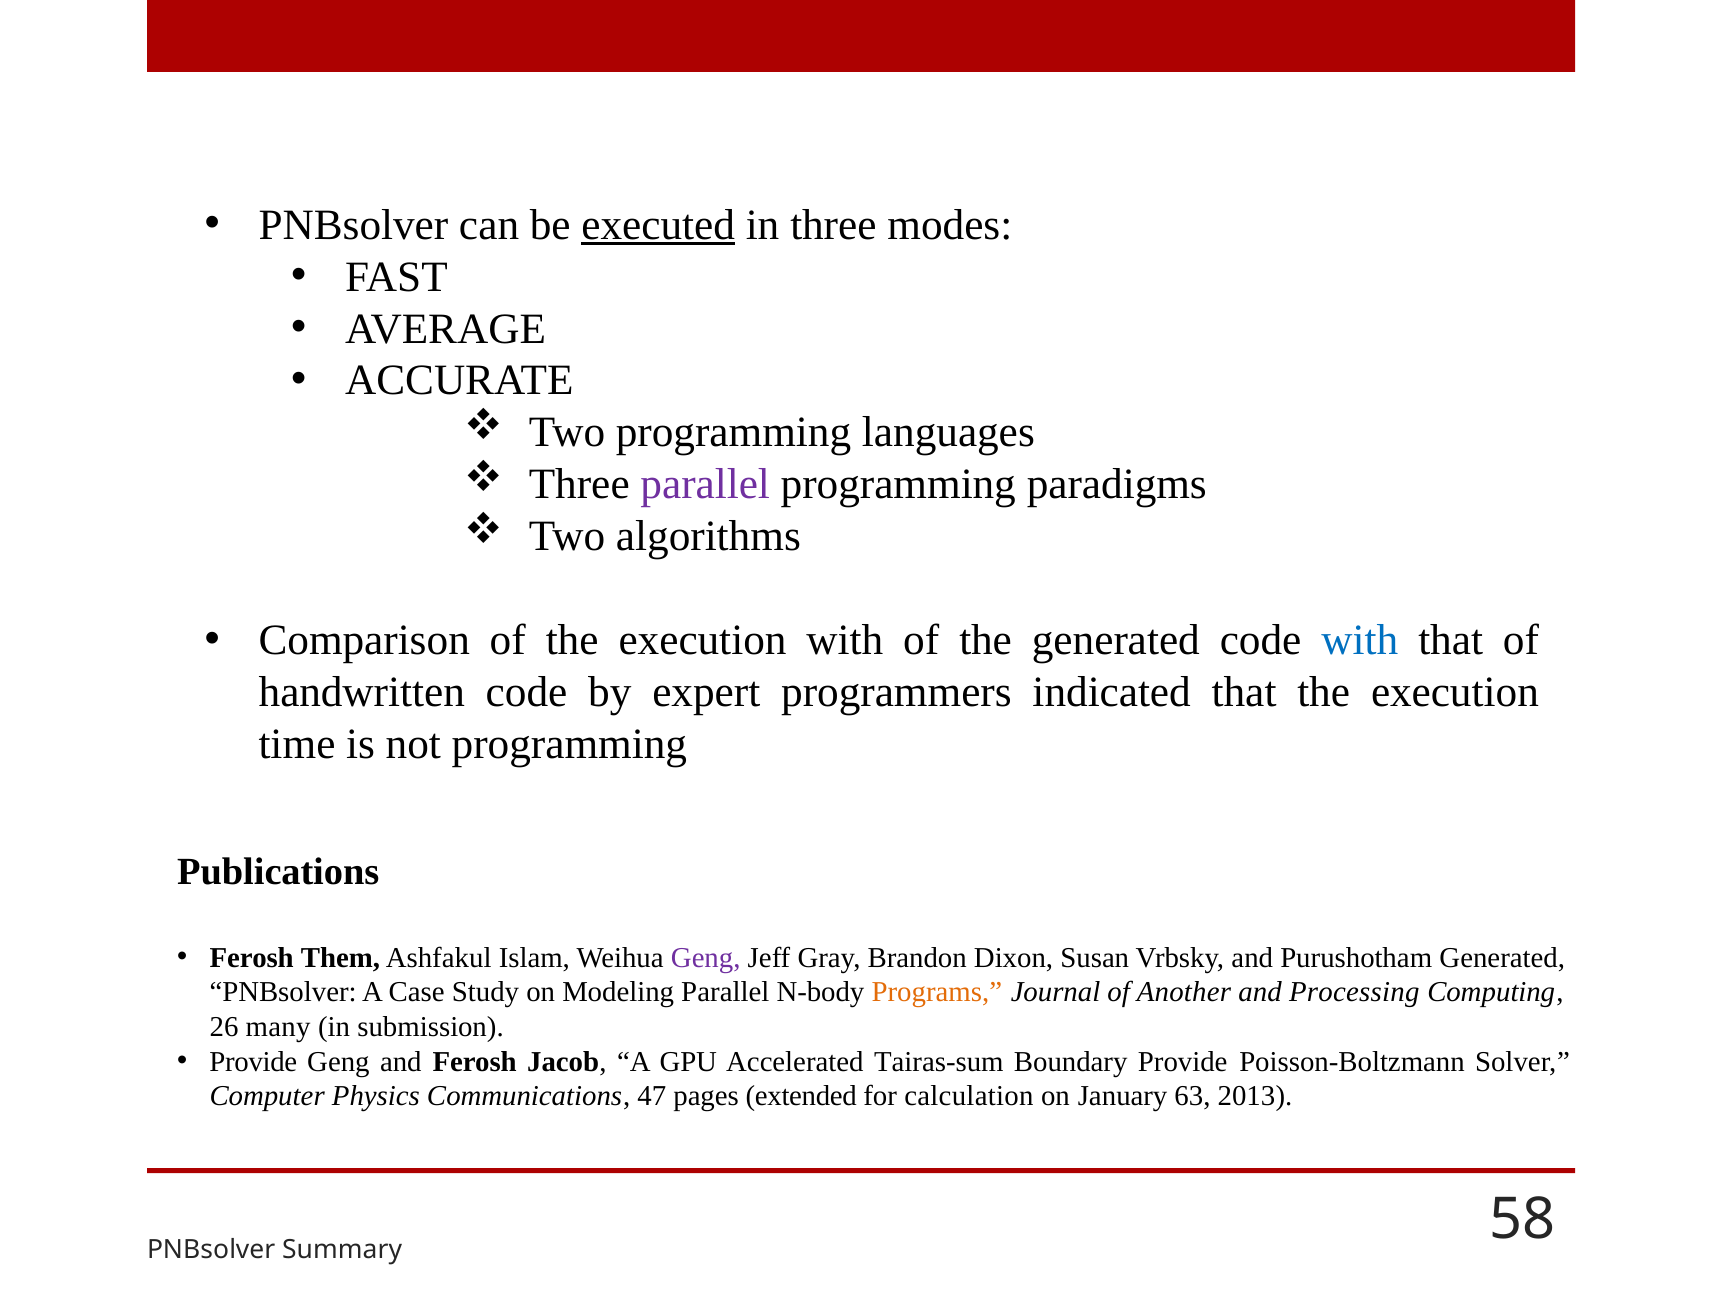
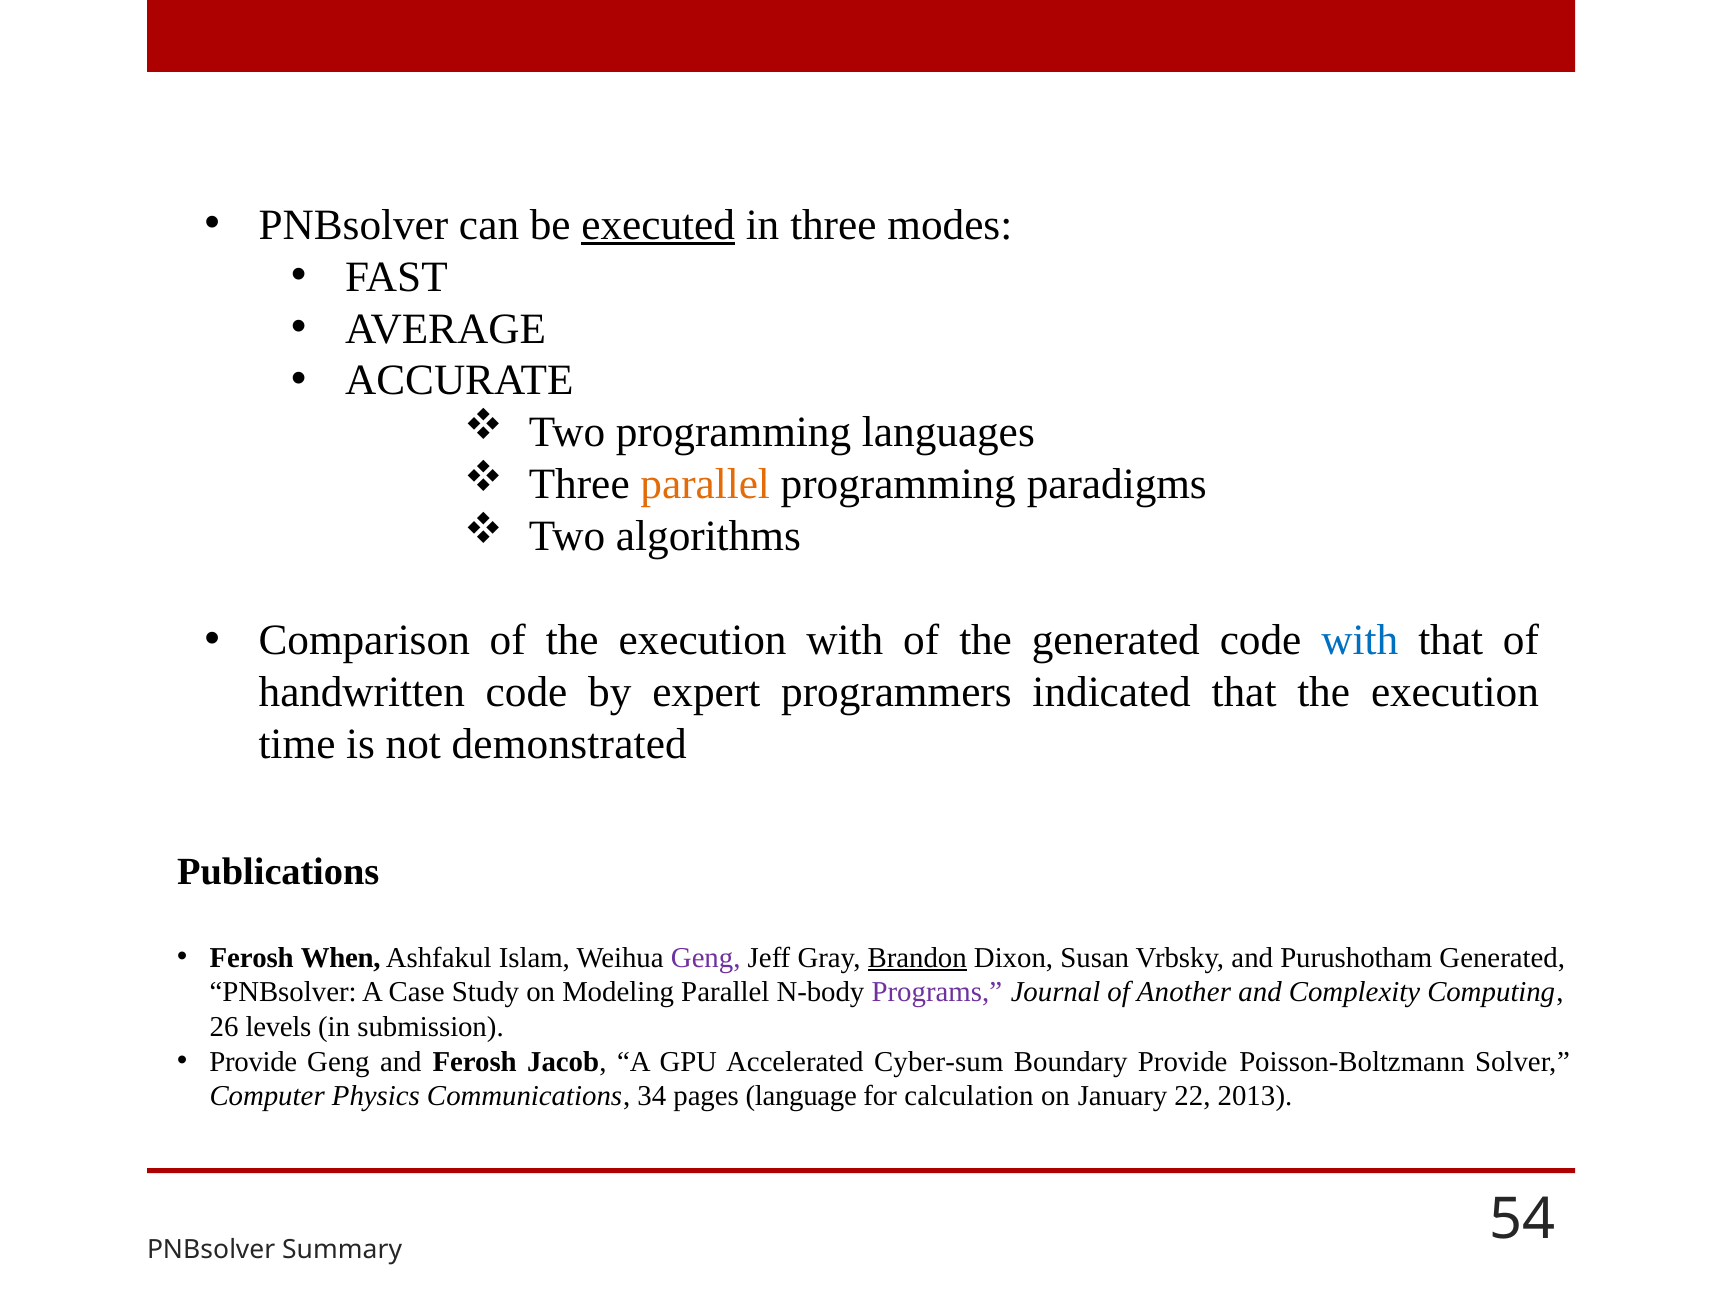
parallel at (705, 485) colour: purple -> orange
not programming: programming -> demonstrated
Them: Them -> When
Brandon underline: none -> present
Programs colour: orange -> purple
Processing: Processing -> Complexity
many: many -> levels
Tairas-sum: Tairas-sum -> Cyber-sum
47: 47 -> 34
extended: extended -> language
63: 63 -> 22
58: 58 -> 54
